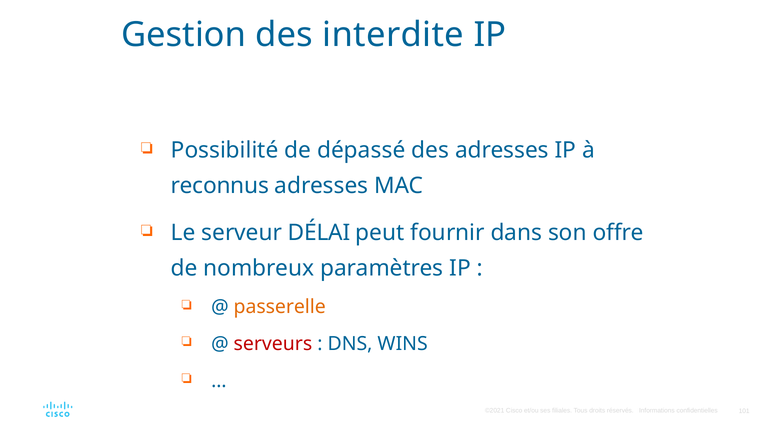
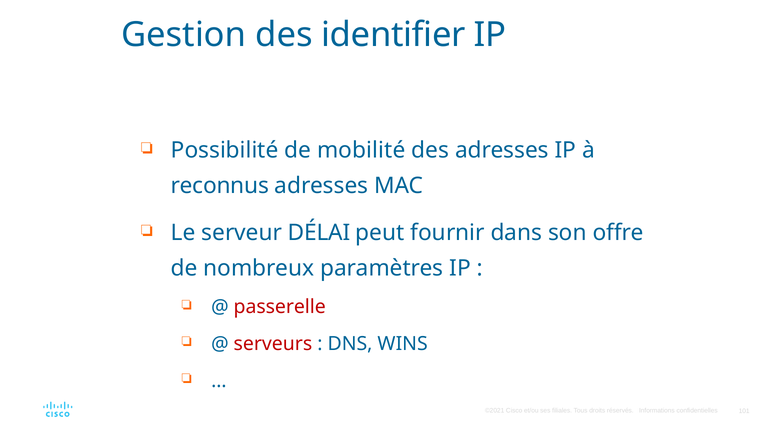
interdite: interdite -> identifier
dépassé: dépassé -> mobilité
passerelle colour: orange -> red
